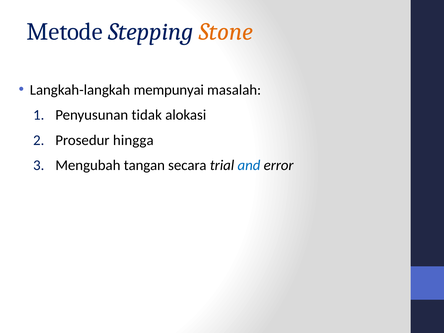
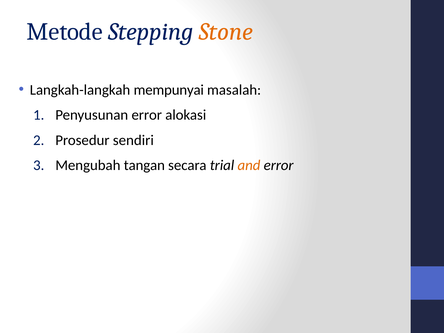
Penyusunan tidak: tidak -> error
hingga: hingga -> sendiri
and colour: blue -> orange
